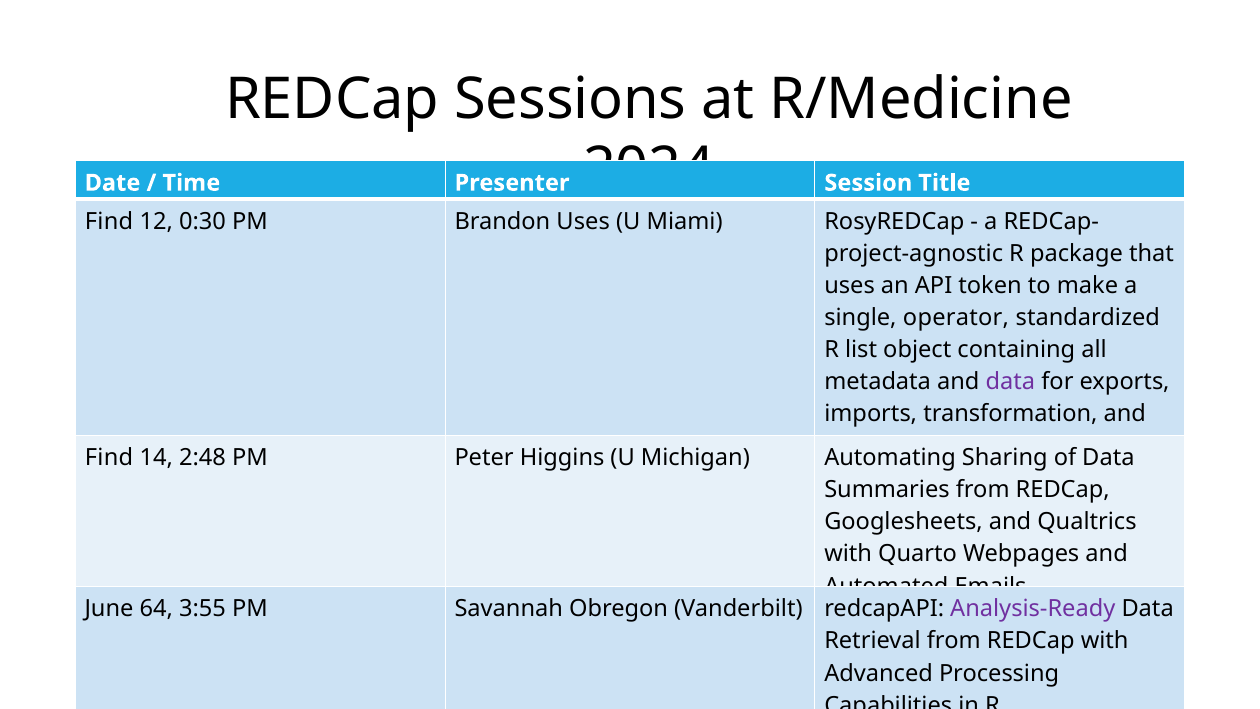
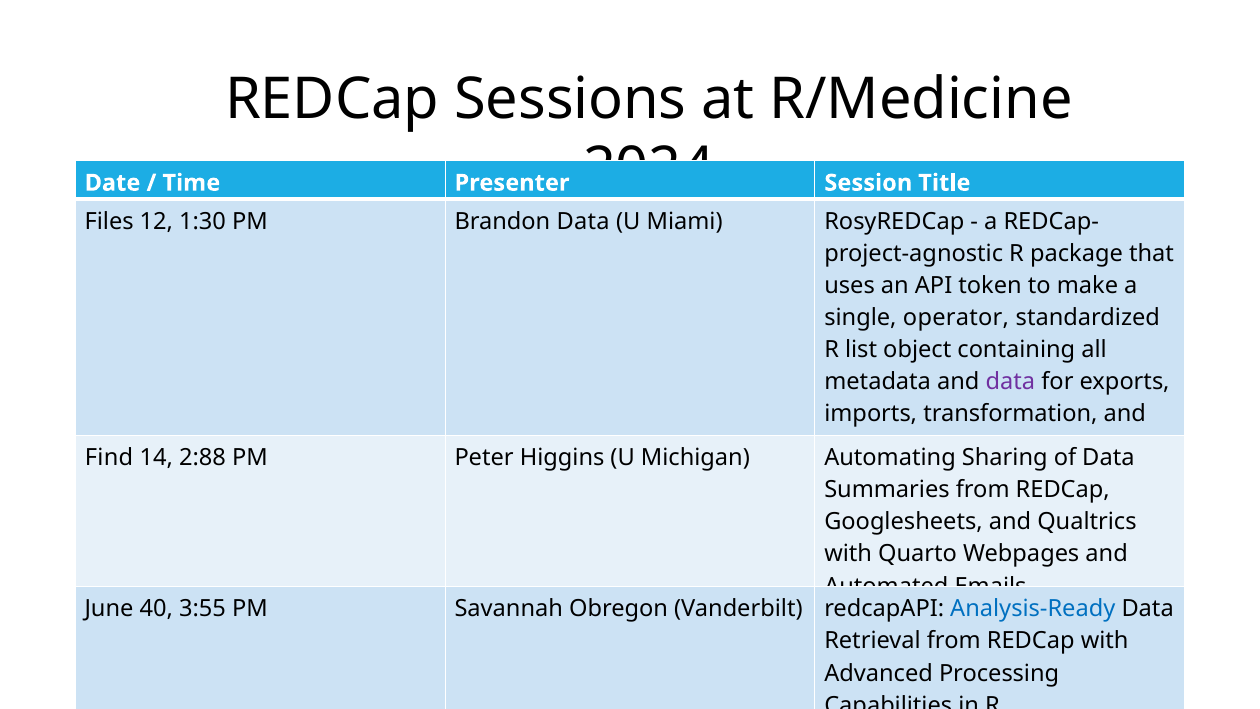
Find at (109, 221): Find -> Files
0:30: 0:30 -> 1:30
Brandon Uses: Uses -> Data
2:48: 2:48 -> 2:88
64: 64 -> 40
Analysis-Ready colour: purple -> blue
